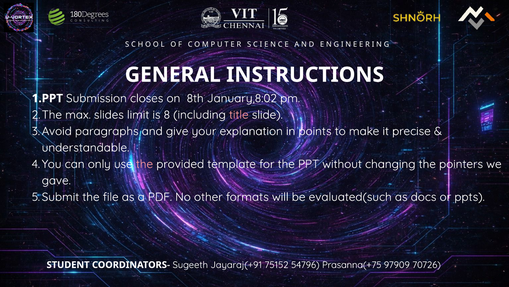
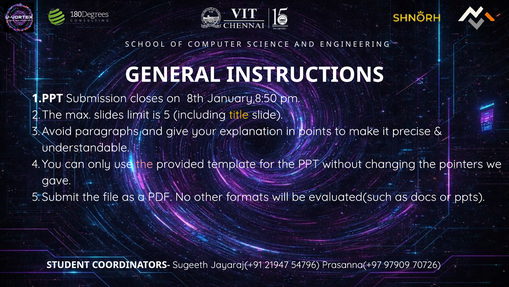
January,8:02: January,8:02 -> January,8:50
8: 8 -> 5
title colour: pink -> yellow
75152: 75152 -> 21947
Prasanna(+75: Prasanna(+75 -> Prasanna(+97
